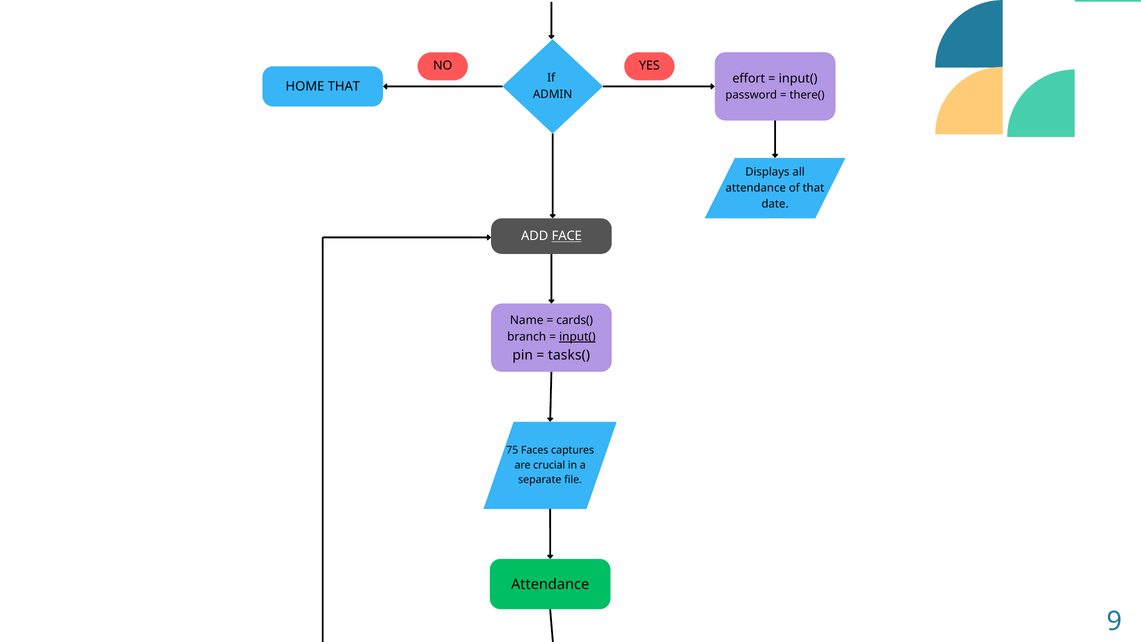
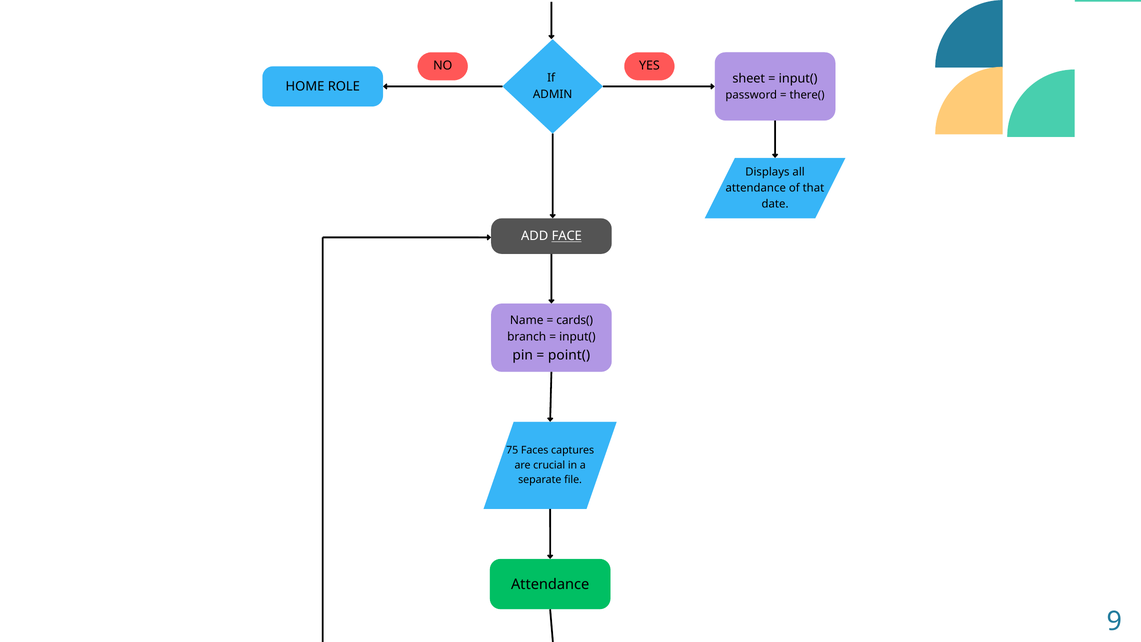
effort: effort -> sheet
HOME THAT: THAT -> ROLE
input( at (577, 337) underline: present -> none
tasks(: tasks( -> point(
